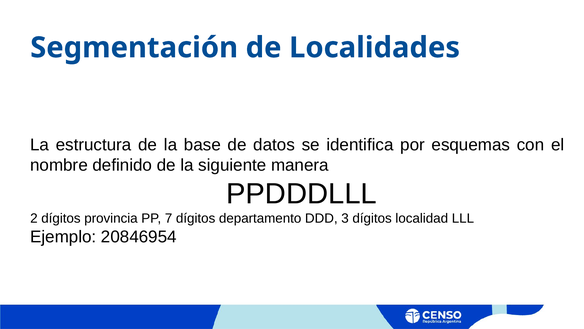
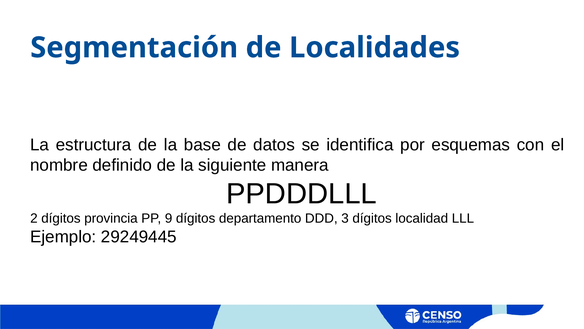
7: 7 -> 9
20846954: 20846954 -> 29249445
